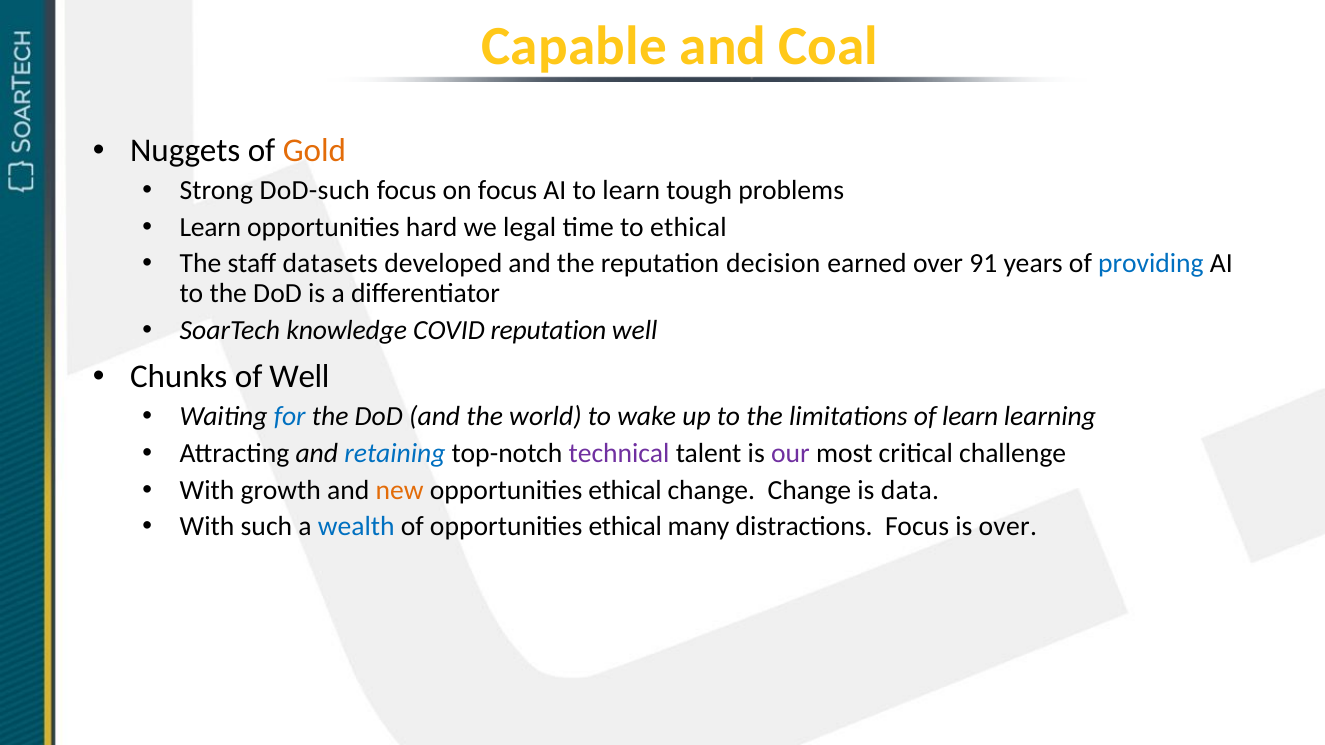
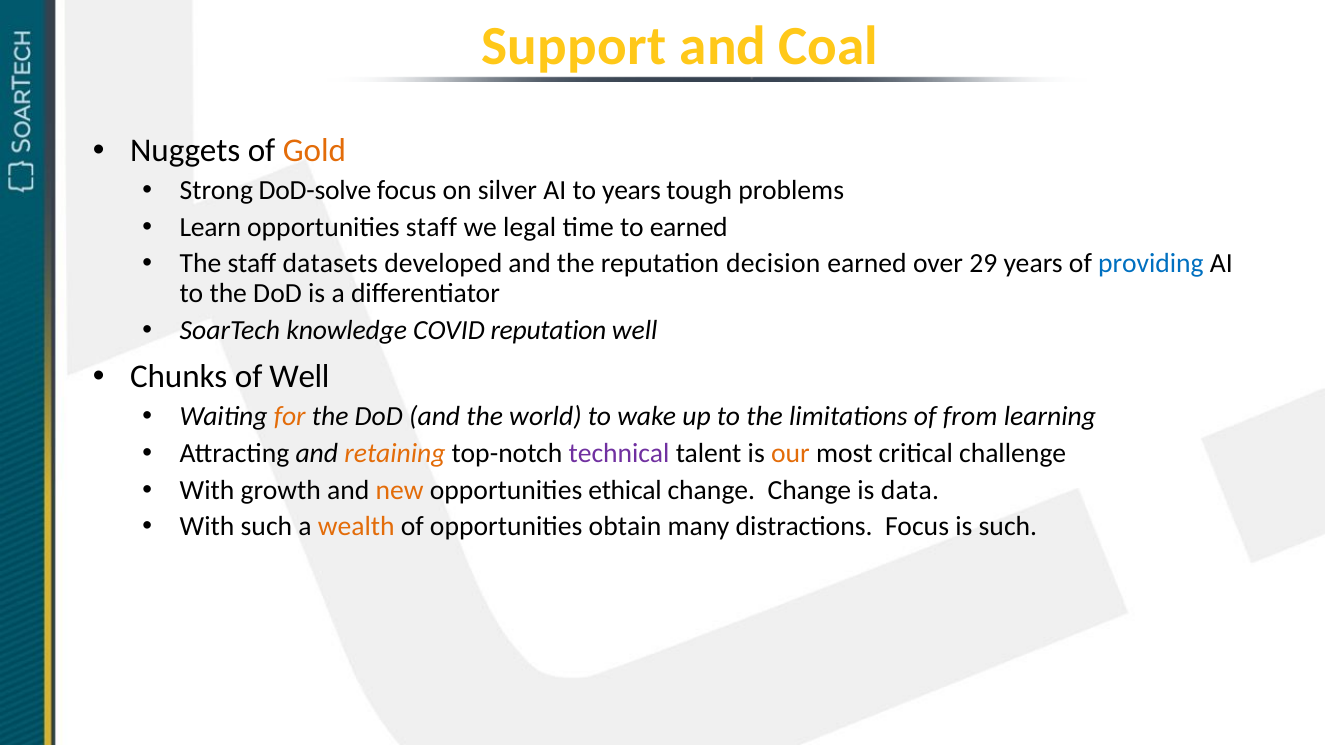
Capable: Capable -> Support
DoD-such: DoD-such -> DoD-solve
on focus: focus -> silver
to learn: learn -> years
opportunities hard: hard -> staff
to ethical: ethical -> earned
91: 91 -> 29
for colour: blue -> orange
of learn: learn -> from
retaining colour: blue -> orange
our colour: purple -> orange
wealth colour: blue -> orange
of opportunities ethical: ethical -> obtain
is over: over -> such
